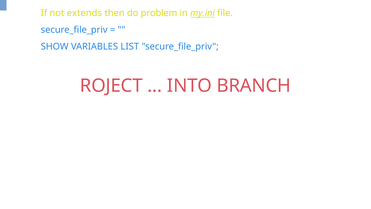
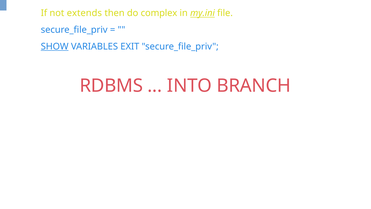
problem: problem -> complex
SHOW underline: none -> present
LIST: LIST -> EXIT
ROJECT: ROJECT -> RDBMS
